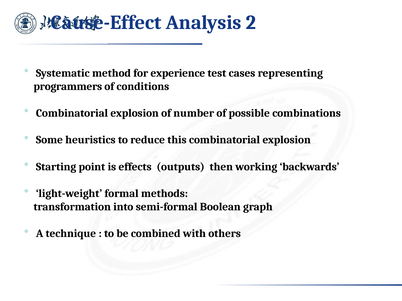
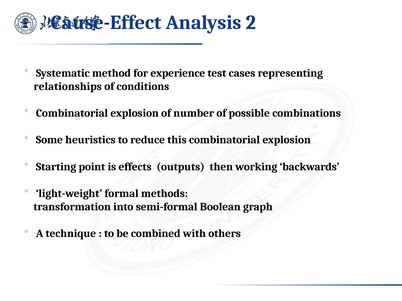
programmers: programmers -> relationships
